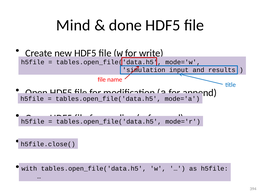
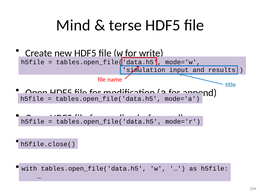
done: done -> terse
